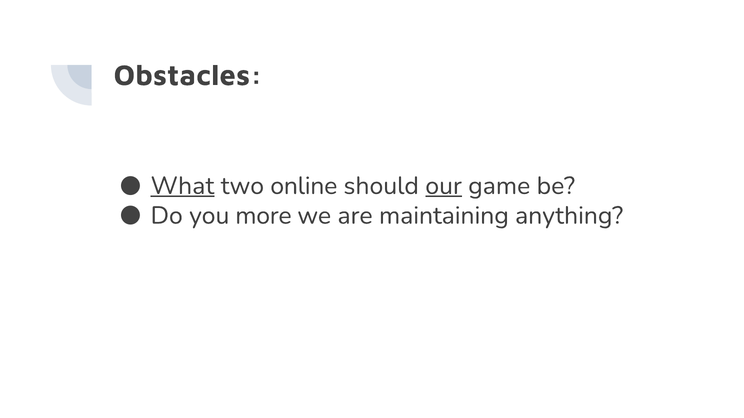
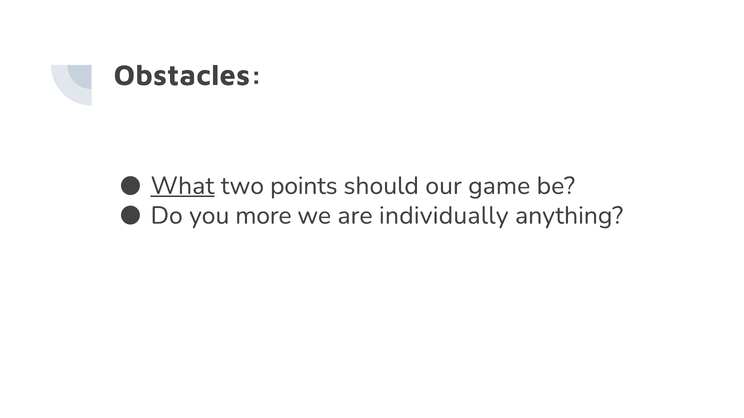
online: online -> points
our underline: present -> none
maintaining: maintaining -> individually
